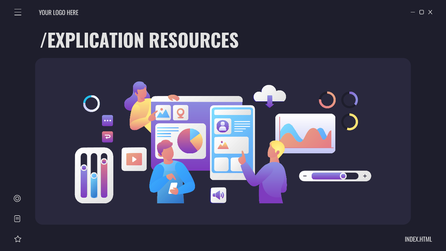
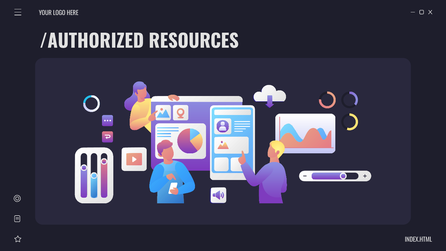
/EXPLICATION: /EXPLICATION -> /AUTHORIZED
